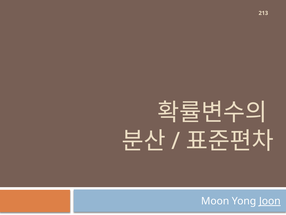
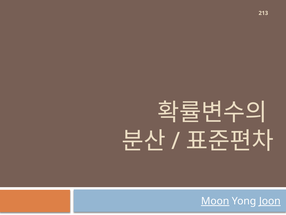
Moon underline: none -> present
